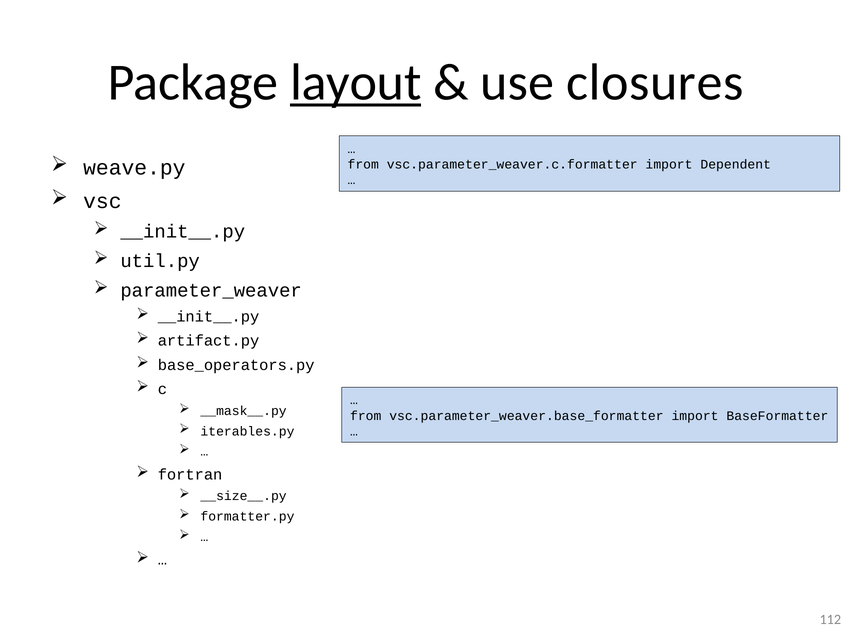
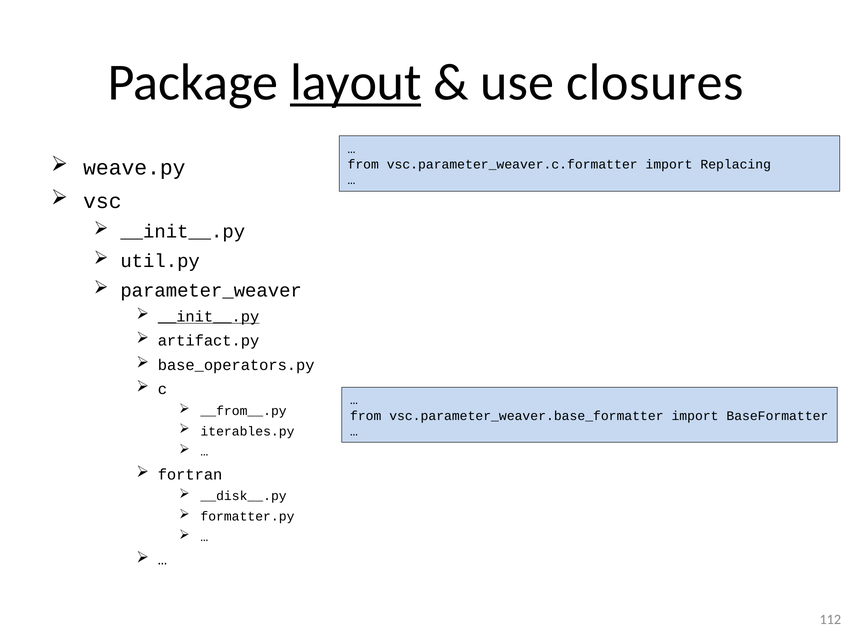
Dependent: Dependent -> Replacing
__init__.py at (209, 316) underline: none -> present
__mask__.py: __mask__.py -> __from__.py
__size__.py: __size__.py -> __disk__.py
